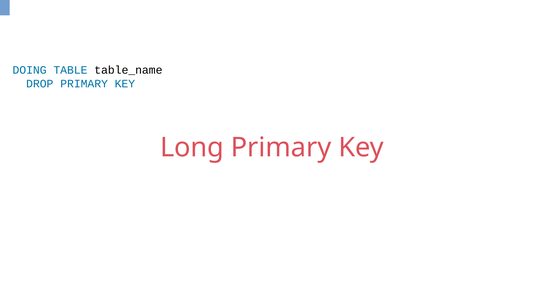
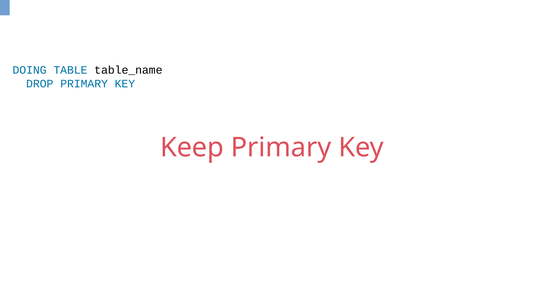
Long: Long -> Keep
